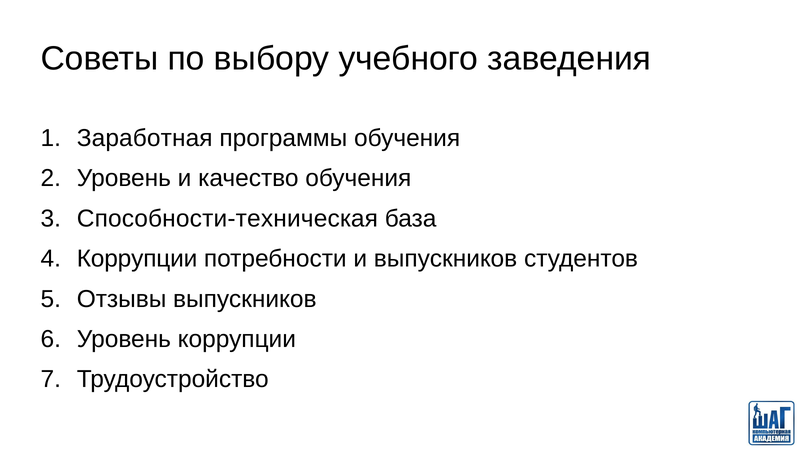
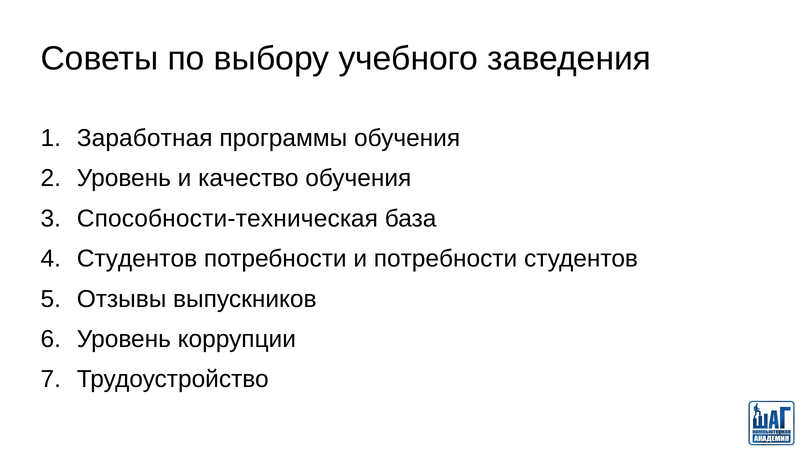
Коррупции at (137, 259): Коррупции -> Студентов
и выпускников: выпускников -> потребности
